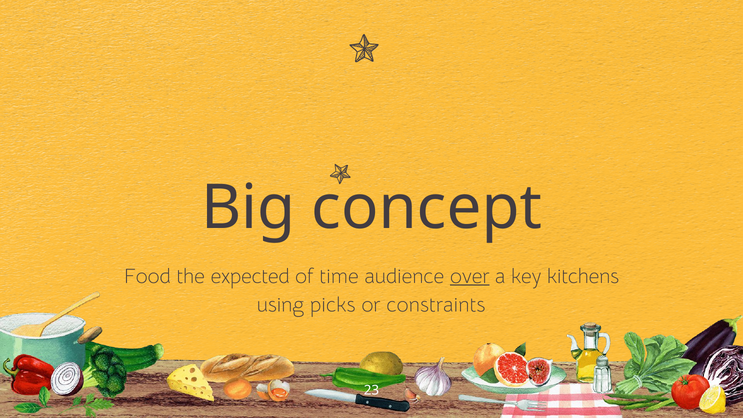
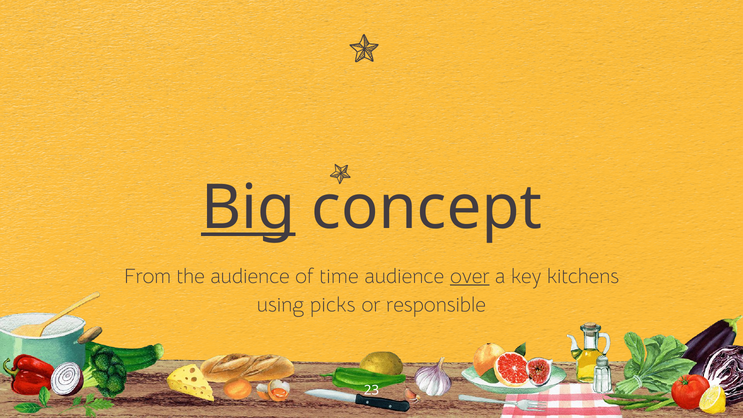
Big underline: none -> present
Food: Food -> From
the expected: expected -> audience
constraints: constraints -> responsible
